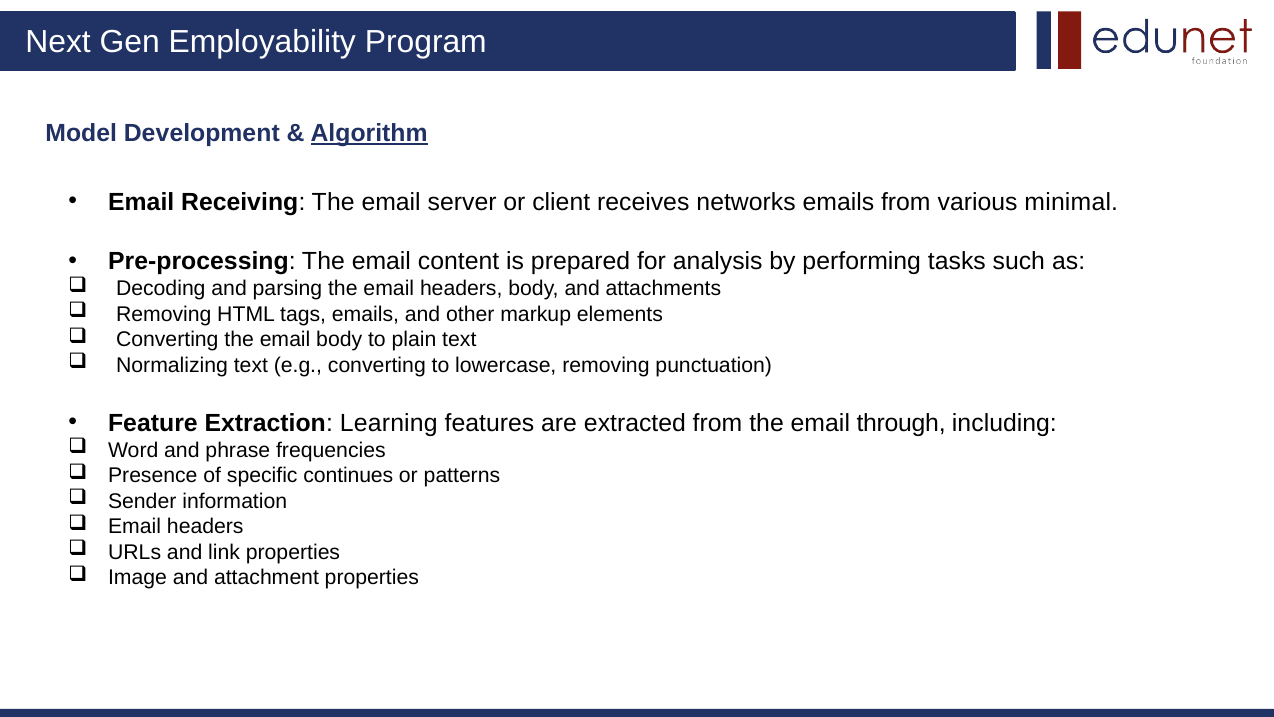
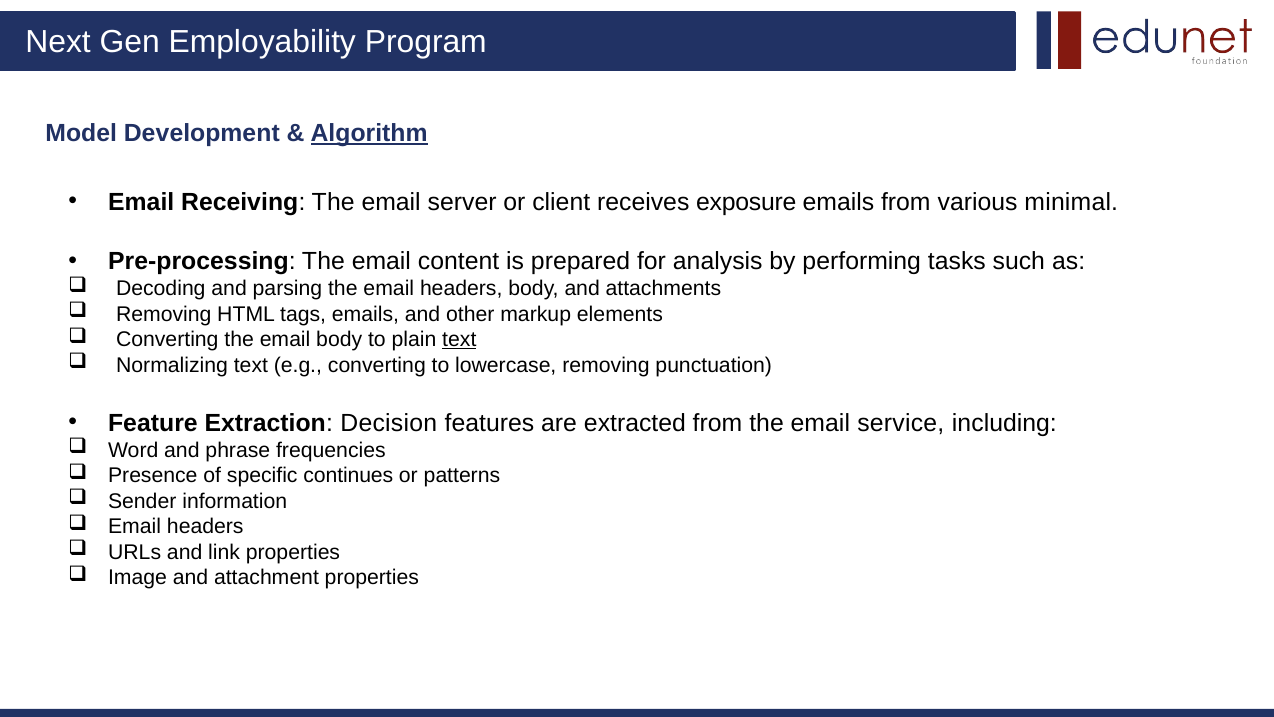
networks: networks -> exposure
text at (459, 340) underline: none -> present
Learning: Learning -> Decision
through: through -> service
